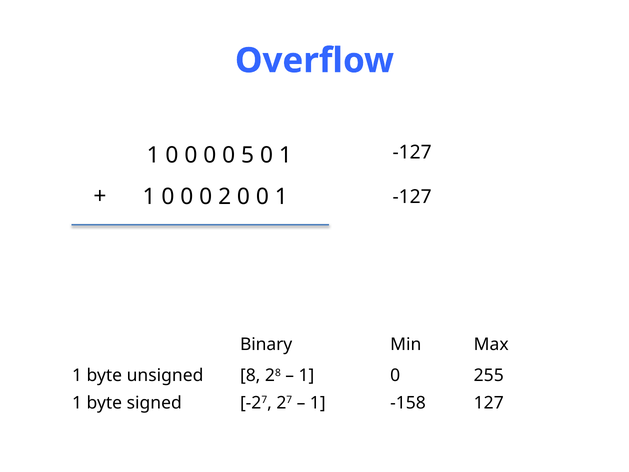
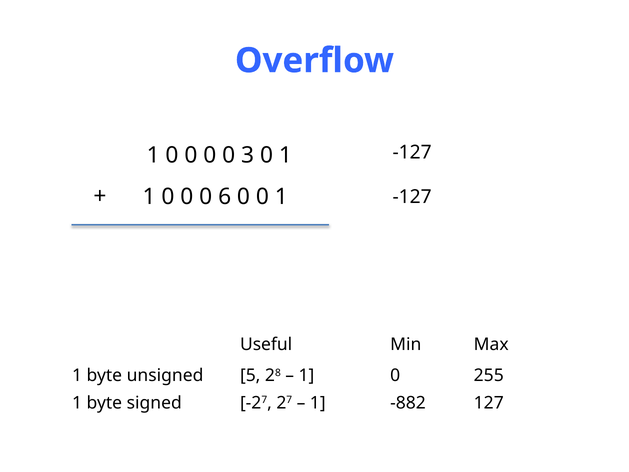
5: 5 -> 3
2: 2 -> 6
Binary: Binary -> Useful
8: 8 -> 5
-158: -158 -> -882
